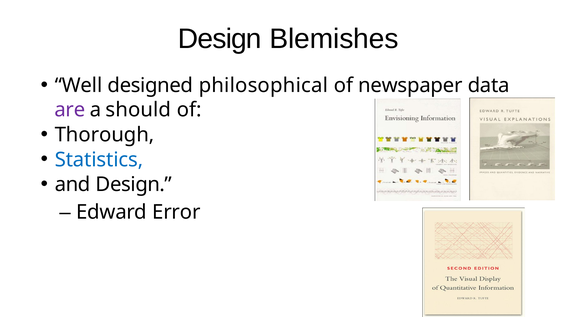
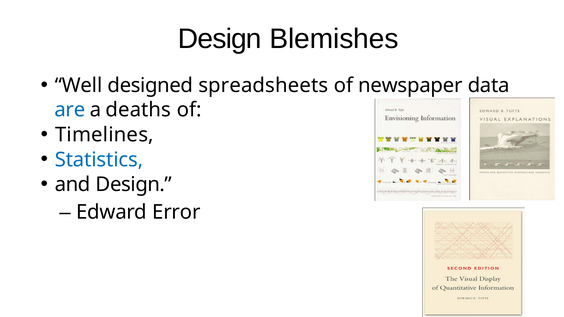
philosophical: philosophical -> spreadsheets
are colour: purple -> blue
should: should -> deaths
Thorough: Thorough -> Timelines
